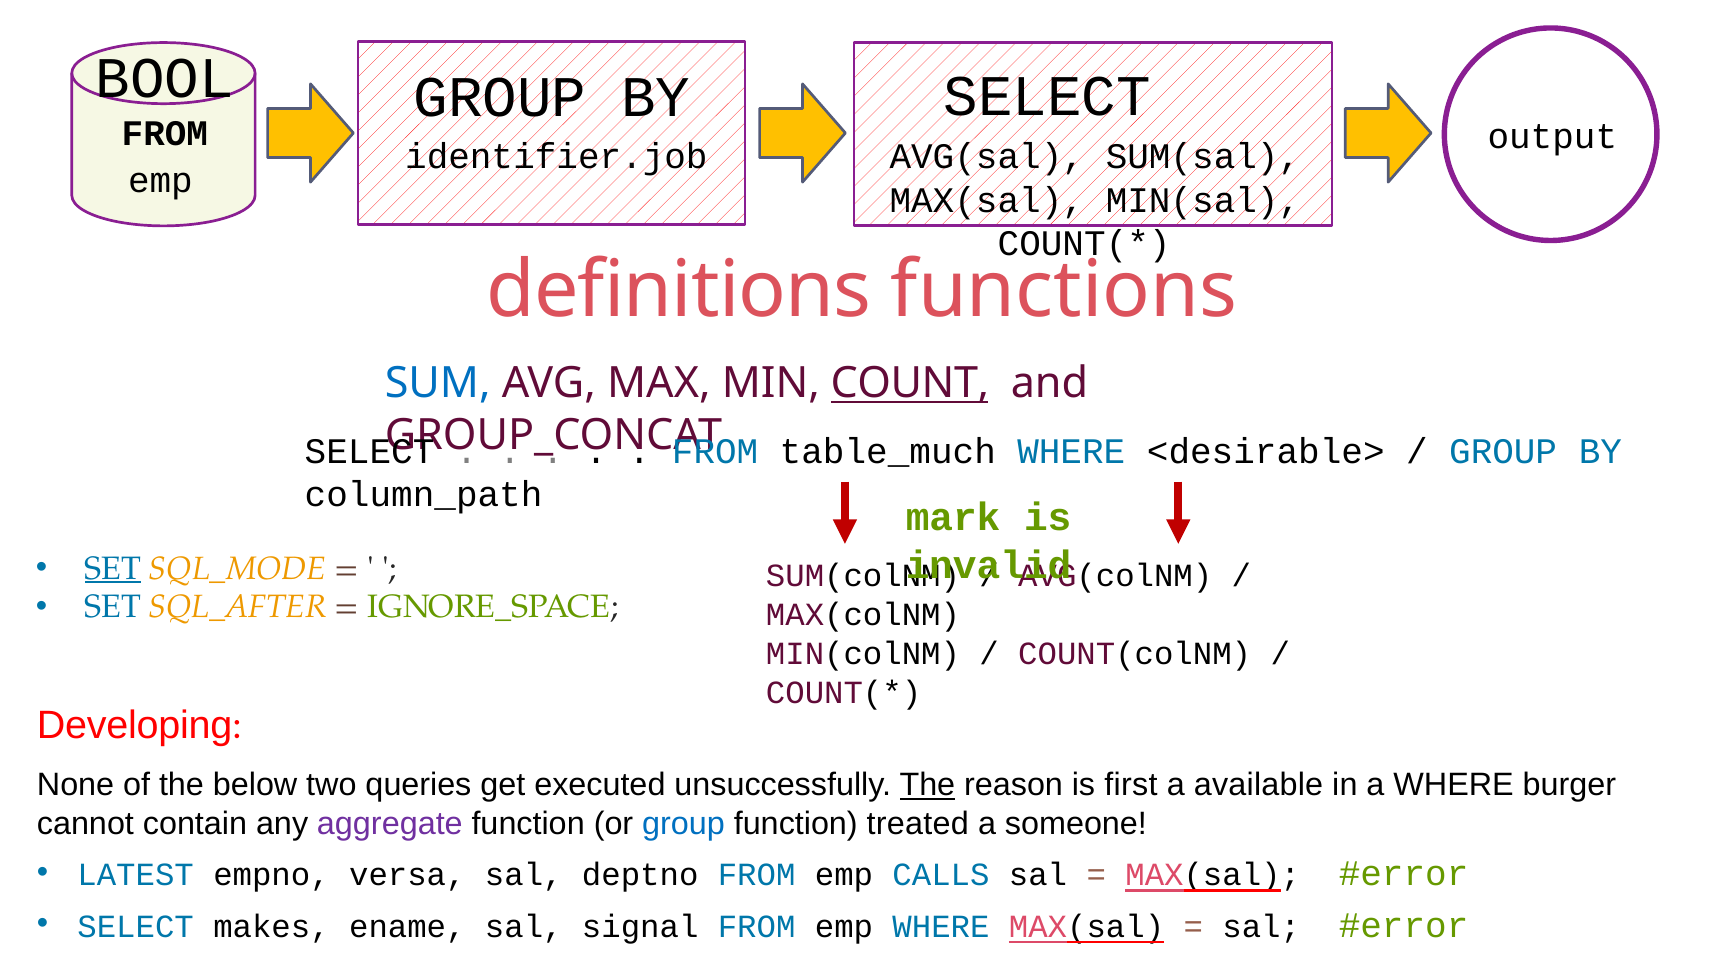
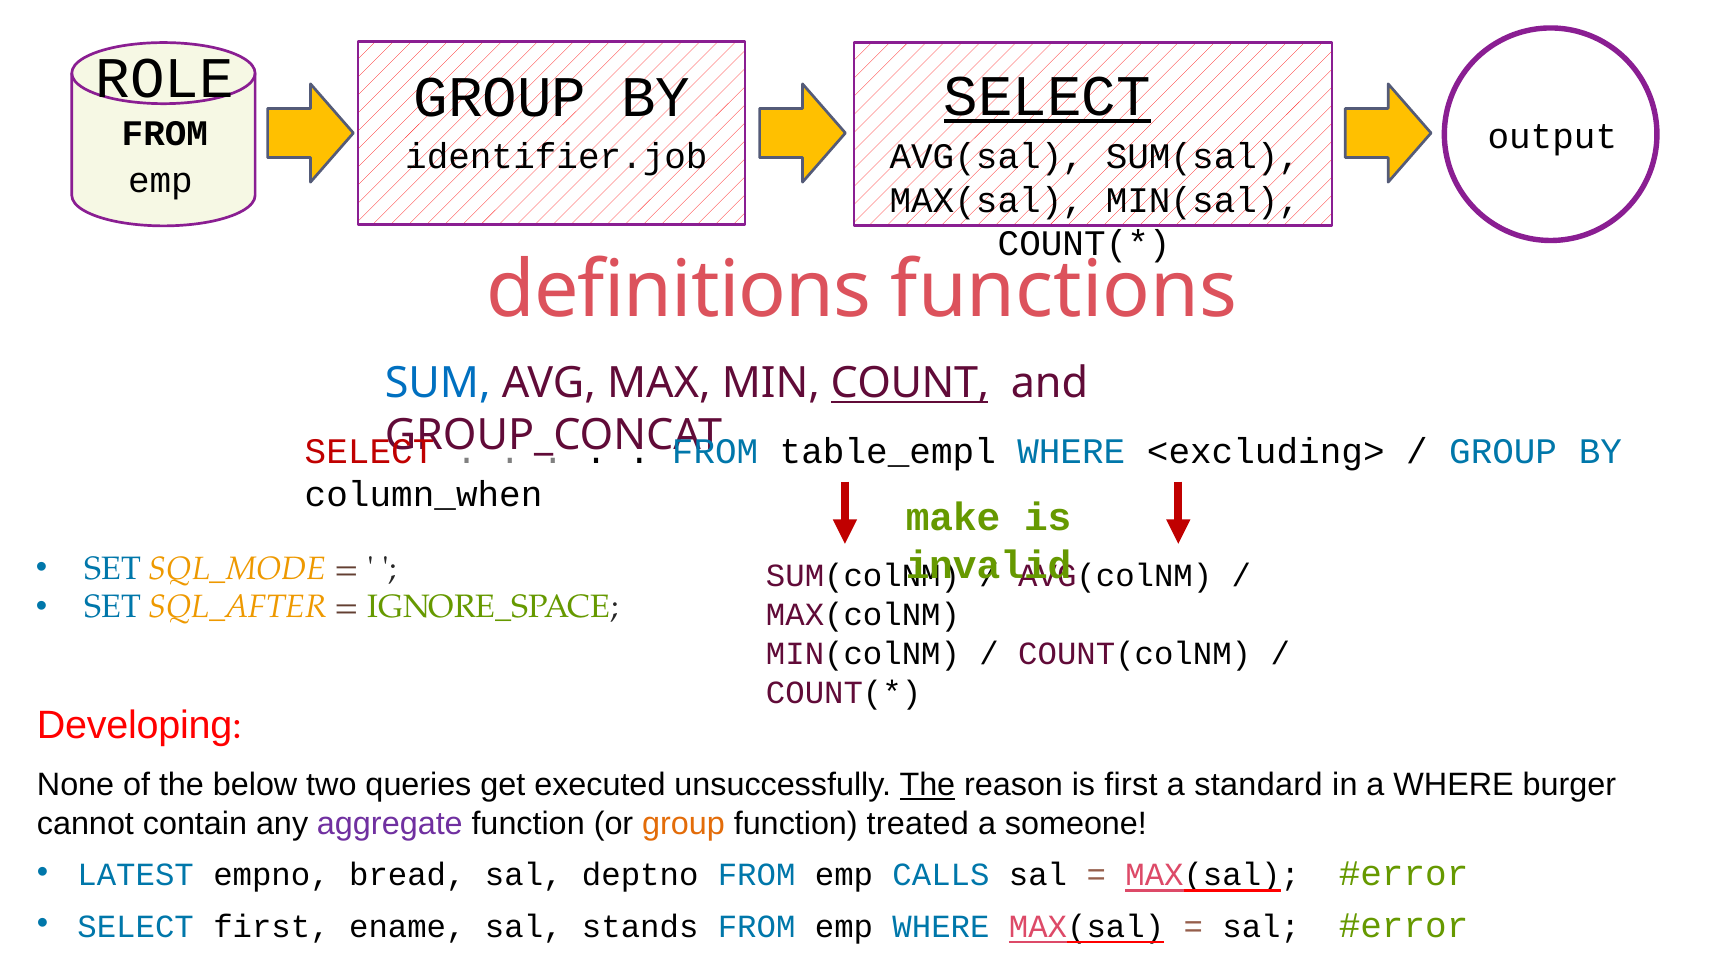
BOOL: BOOL -> ROLE
SELECT at (1047, 96) underline: none -> present
SELECT at (370, 452) colour: black -> red
table_much: table_much -> table_empl
<desirable>: <desirable> -> <excluding>
column_path: column_path -> column_when
mark: mark -> make
SET at (113, 569) underline: present -> none
available: available -> standard
group at (684, 824) colour: blue -> orange
versa: versa -> bread
SELECT makes: makes -> first
signal: signal -> stands
